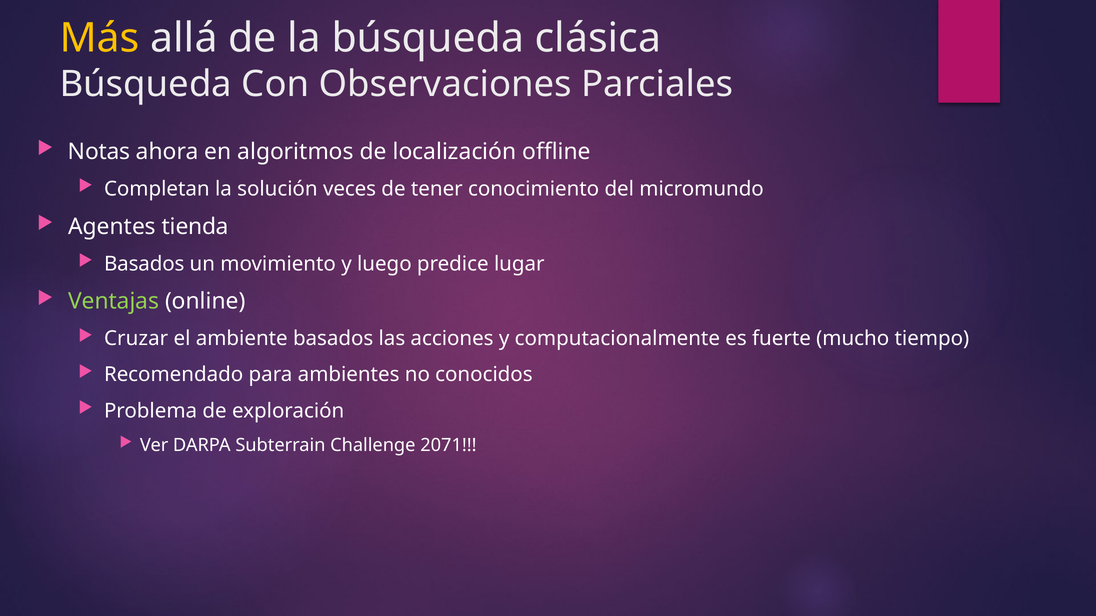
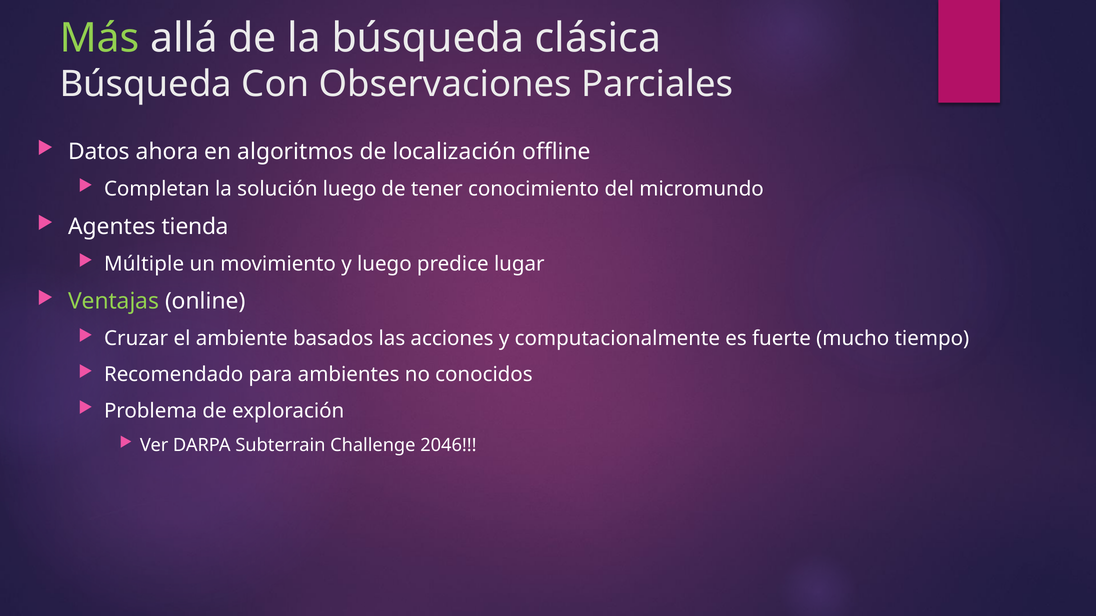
Más colour: yellow -> light green
Notas: Notas -> Datos
solución veces: veces -> luego
Basados at (144, 264): Basados -> Múltiple
2071: 2071 -> 2046
